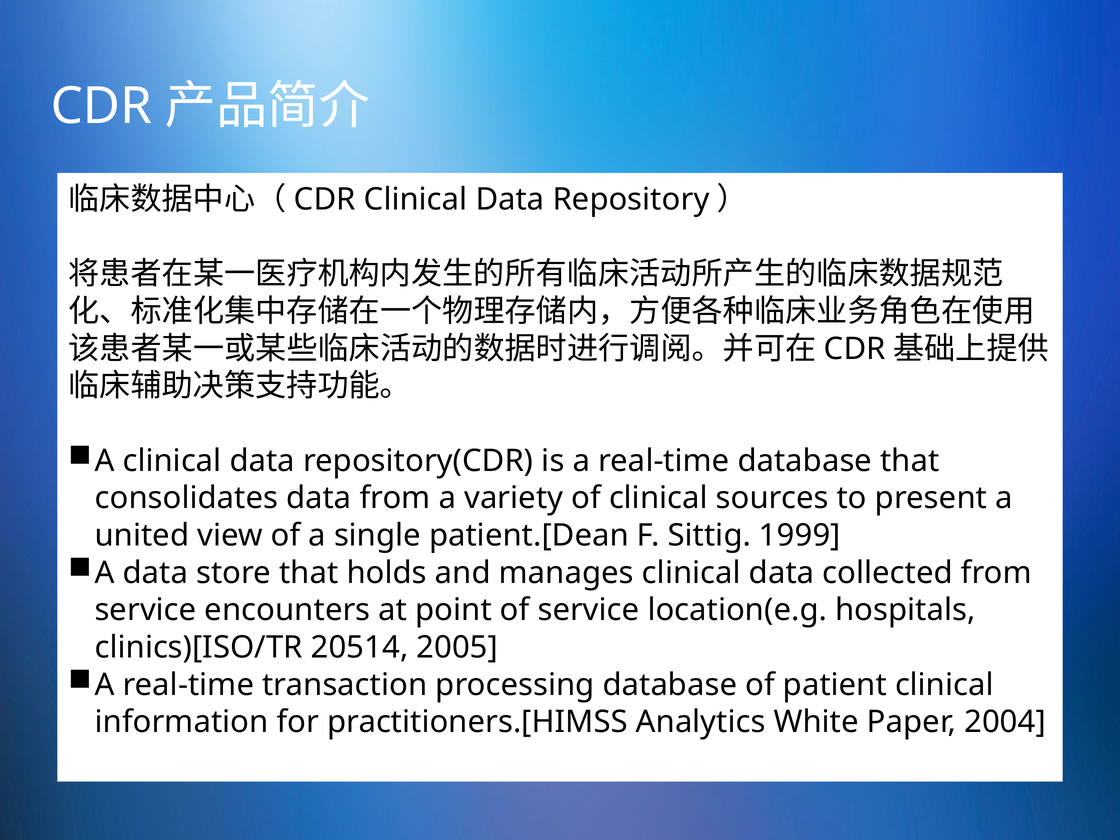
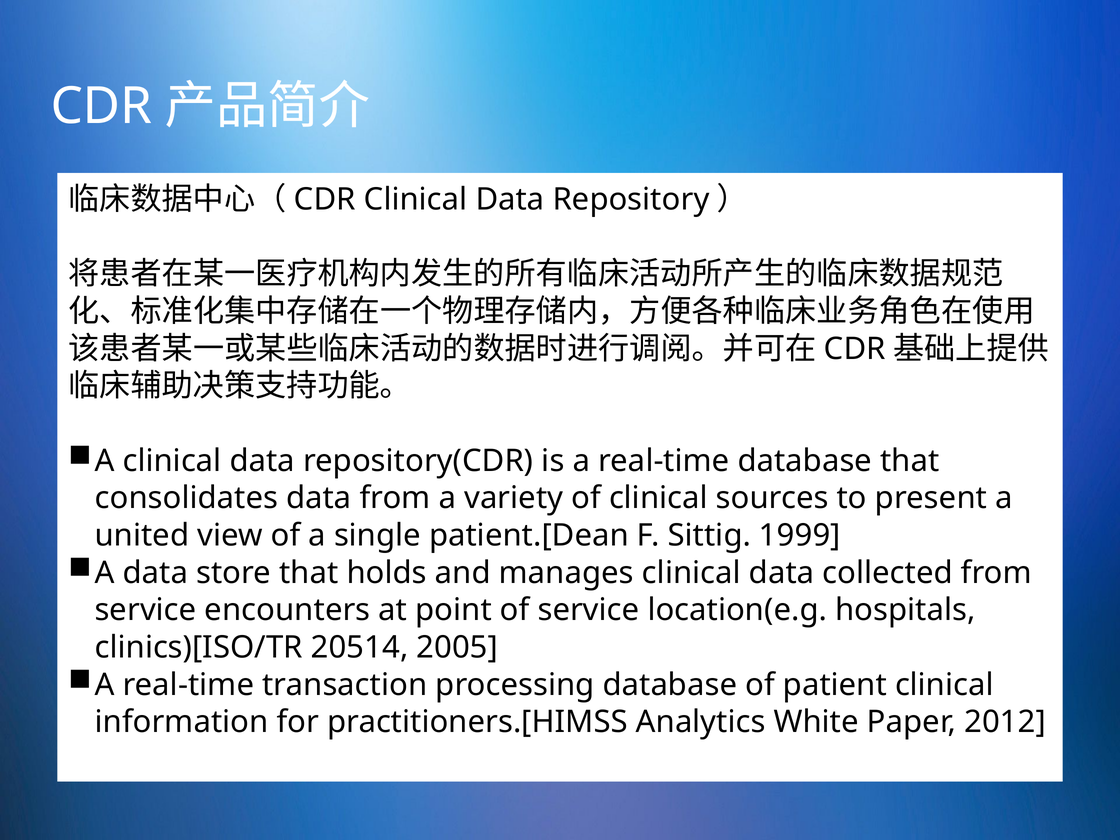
2004: 2004 -> 2012
